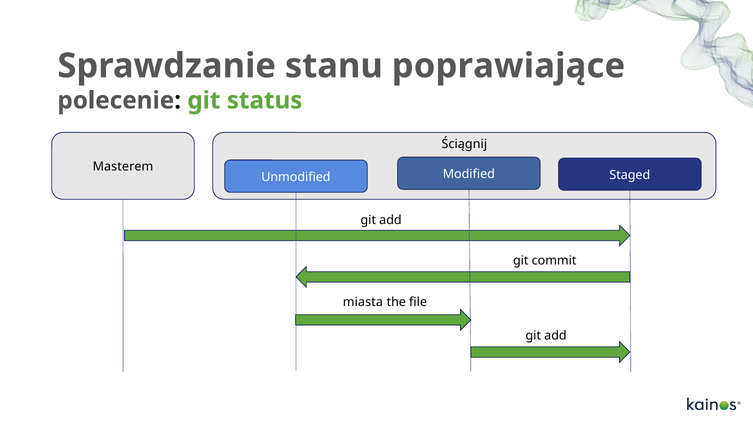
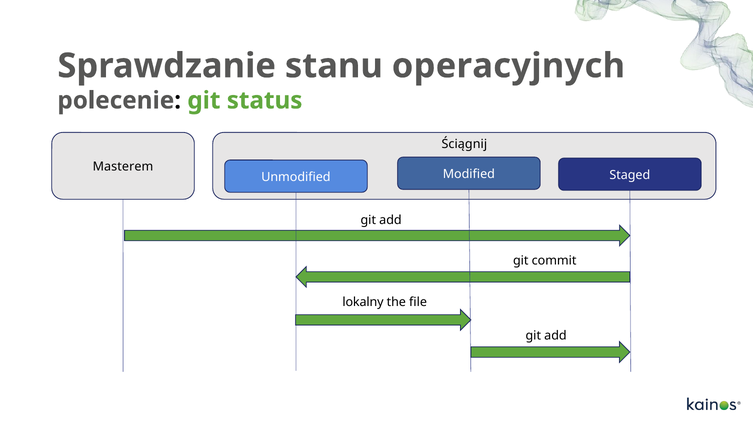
poprawiające: poprawiające -> operacyjnych
miasta: miasta -> lokalny
